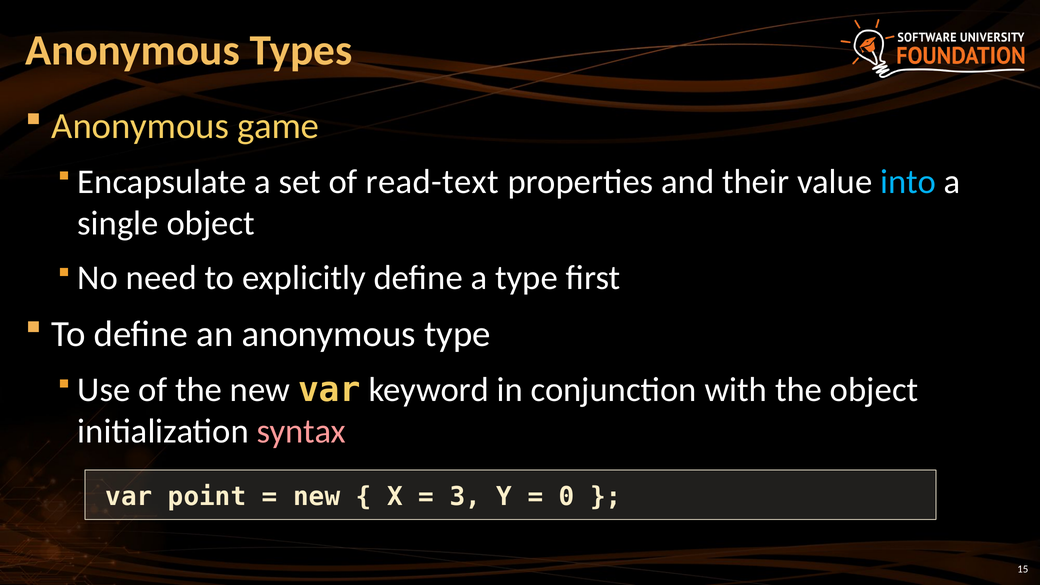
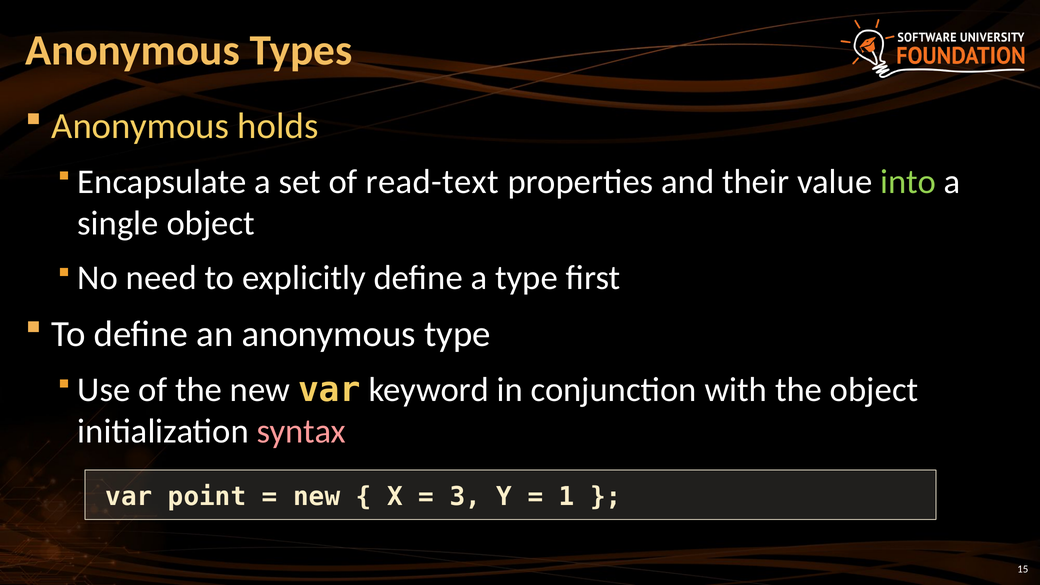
game: game -> holds
into colour: light blue -> light green
0: 0 -> 1
